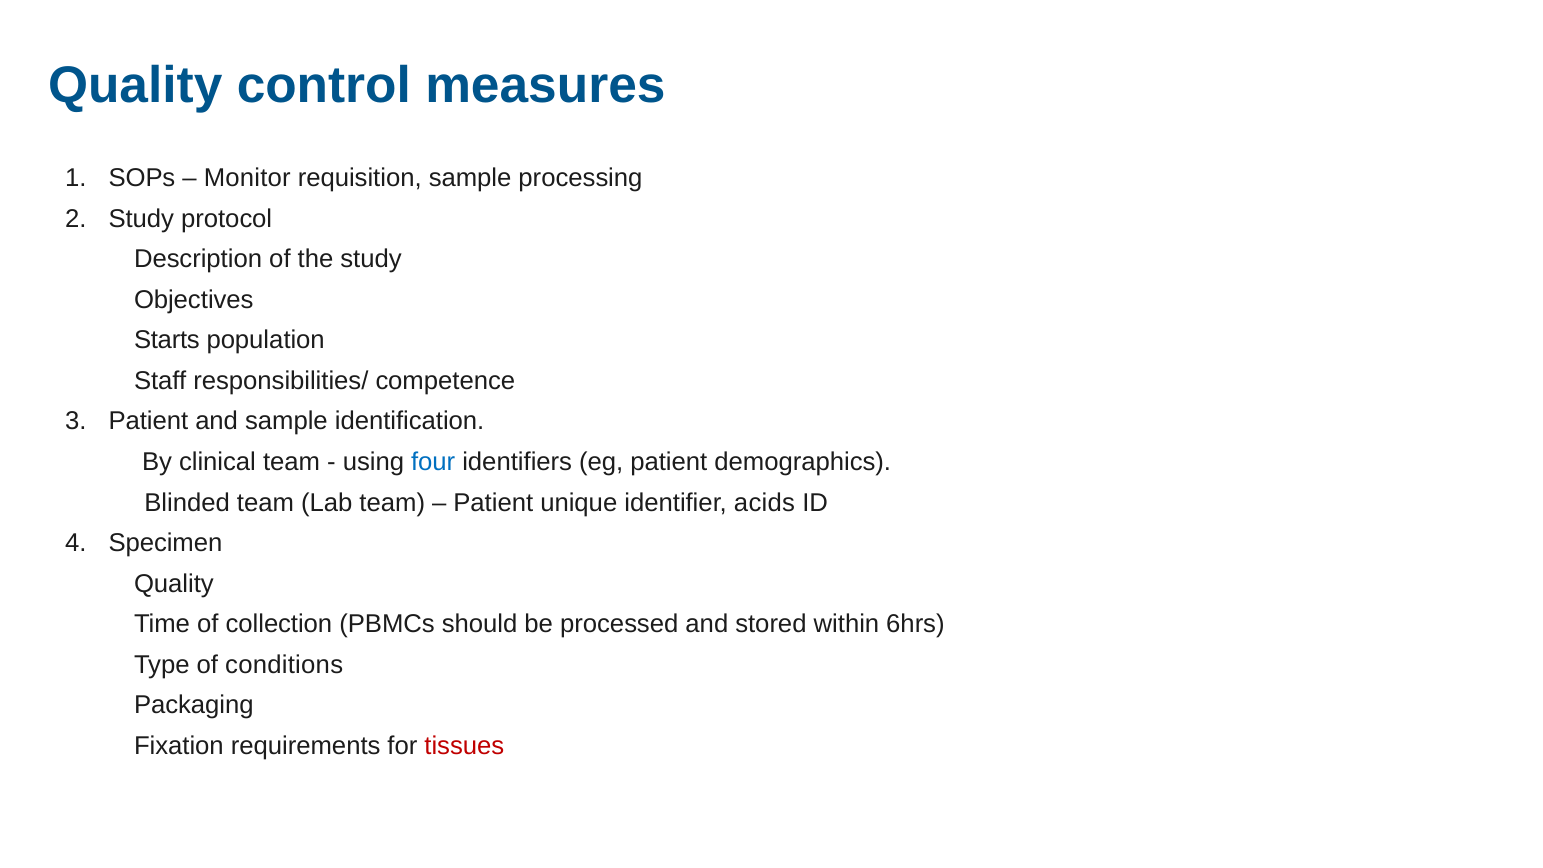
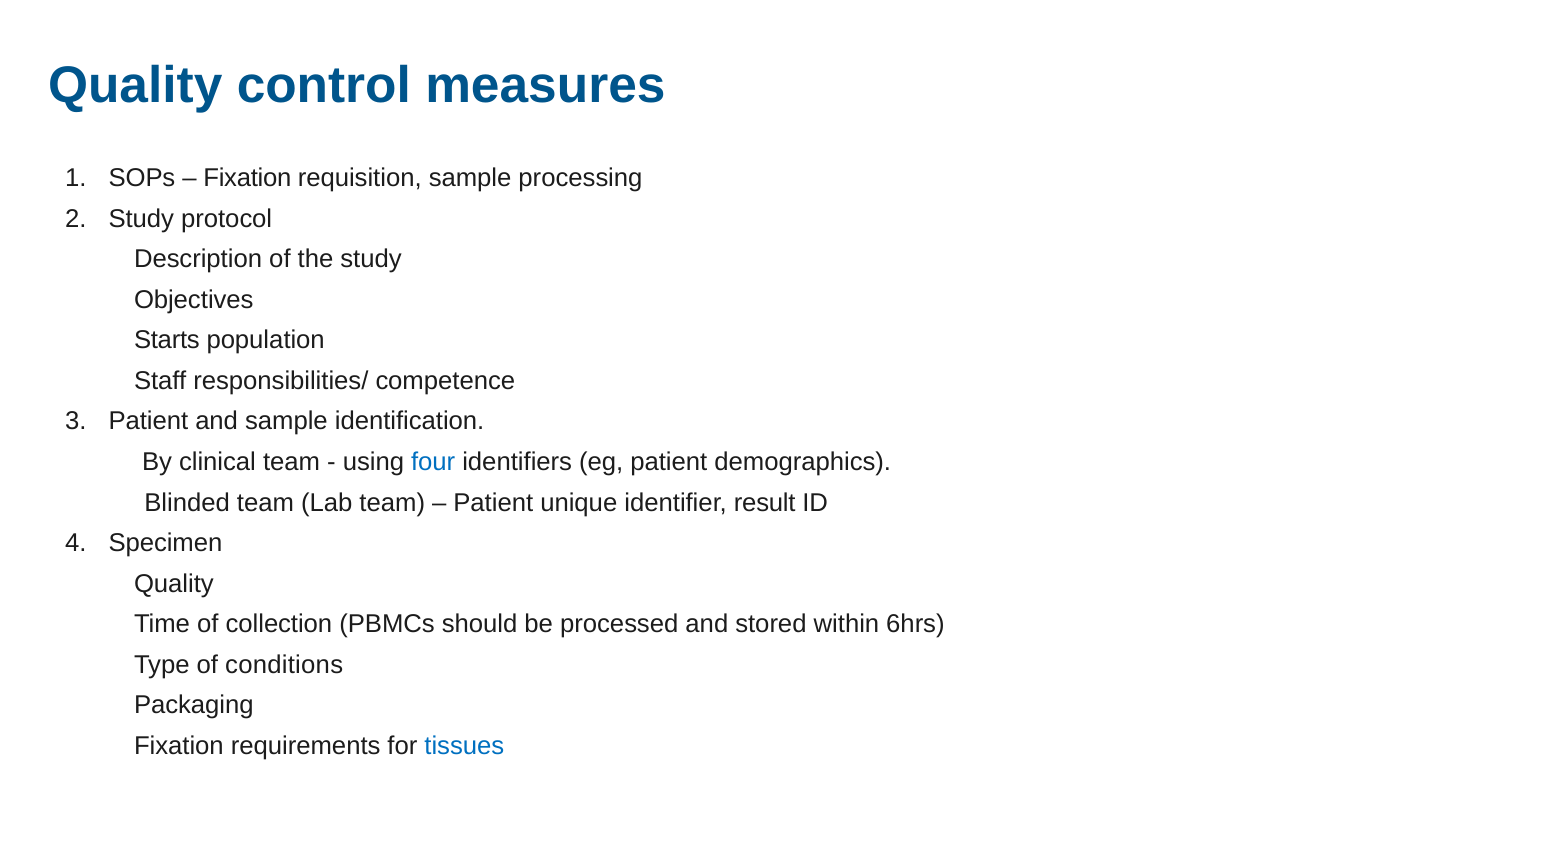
Monitor at (247, 178): Monitor -> Fixation
acids: acids -> result
tissues colour: red -> blue
